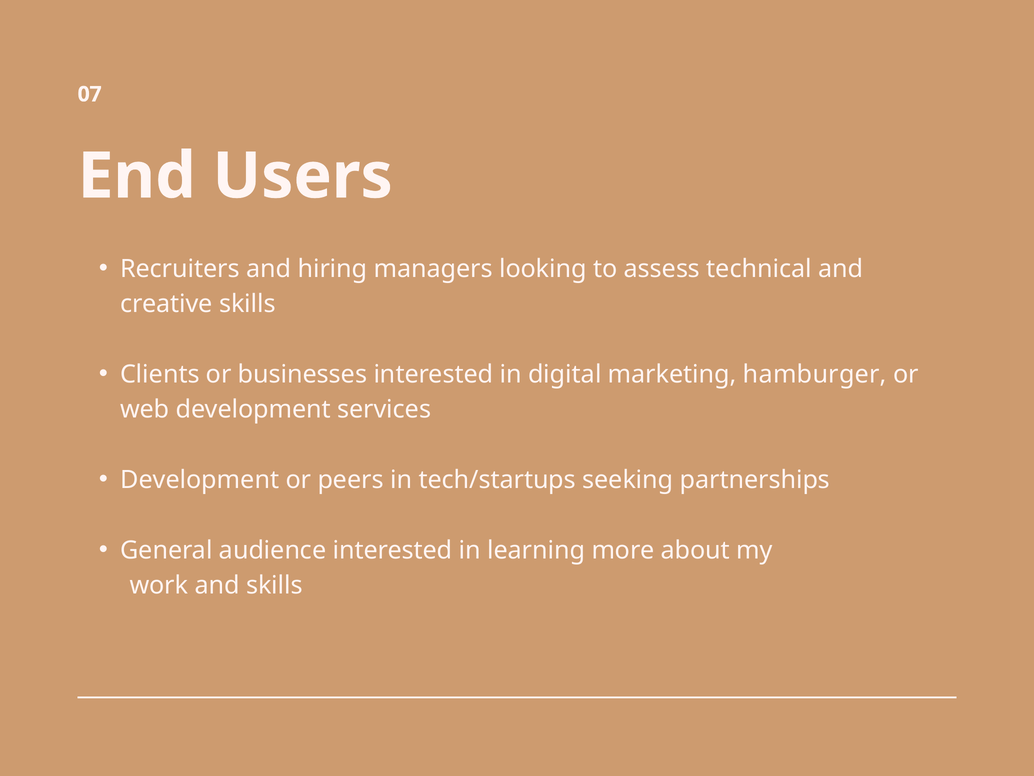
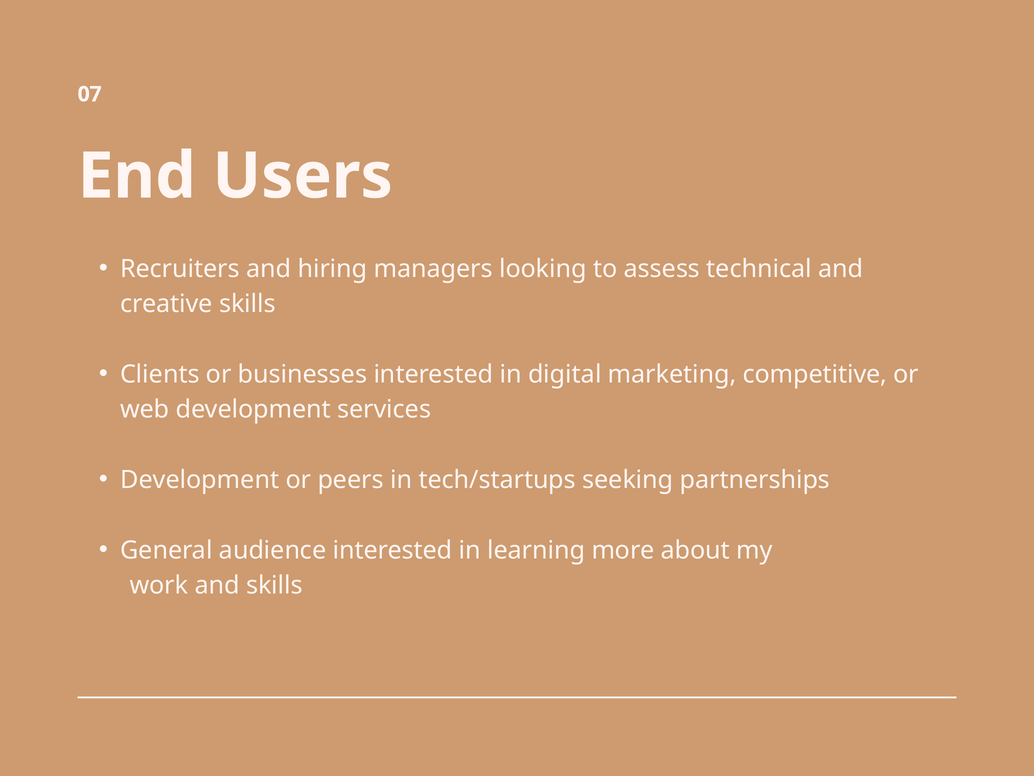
hamburger: hamburger -> competitive
